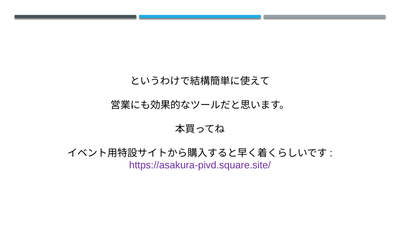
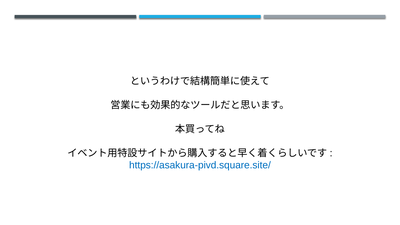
https://asakura-pivd.square.site/ colour: purple -> blue
